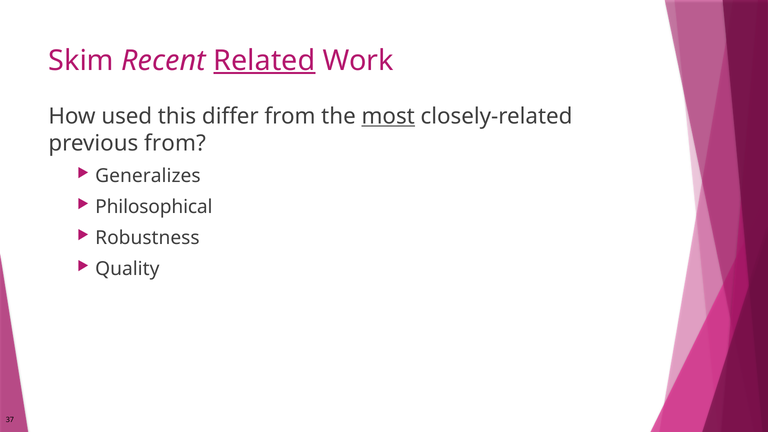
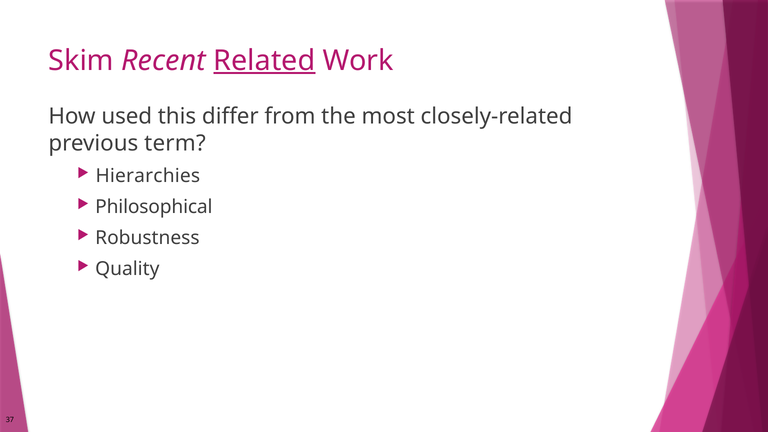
most underline: present -> none
previous from: from -> term
Generalizes: Generalizes -> Hierarchies
